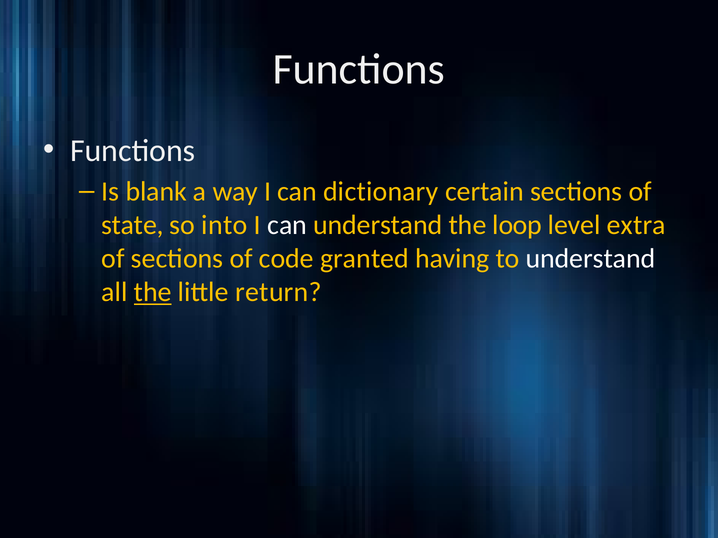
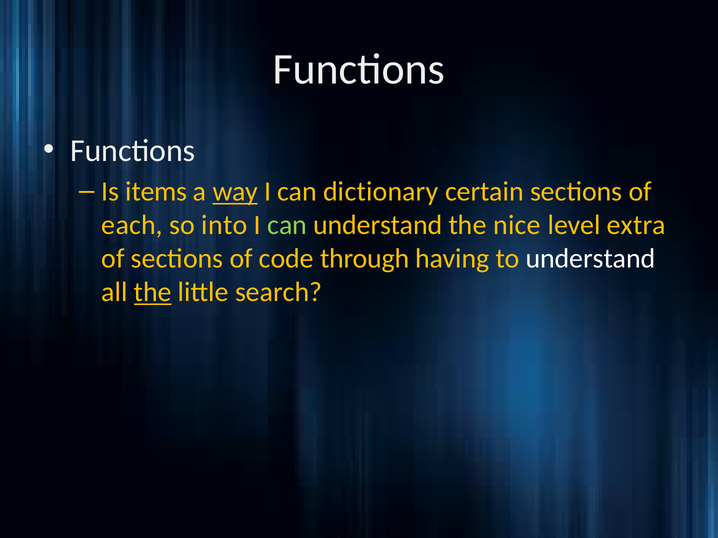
blank: blank -> items
way underline: none -> present
state: state -> each
can at (287, 225) colour: white -> light green
loop: loop -> nice
granted: granted -> through
return: return -> search
